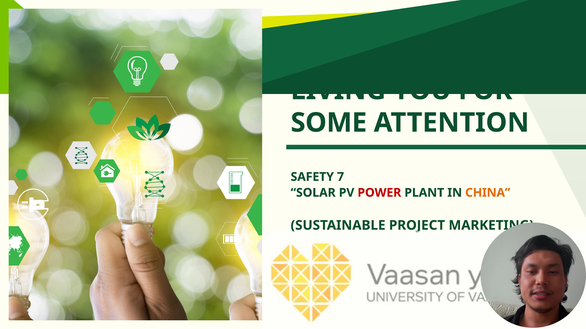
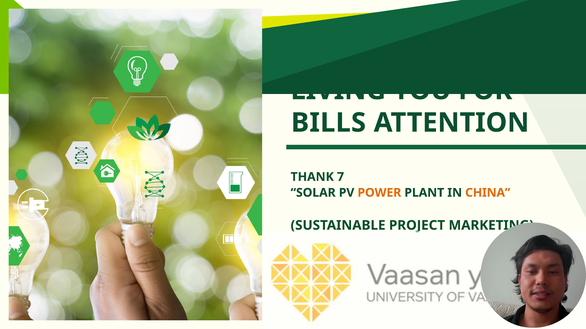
SOME: SOME -> BILLS
SAFETY: SAFETY -> THANK
POWER colour: red -> orange
